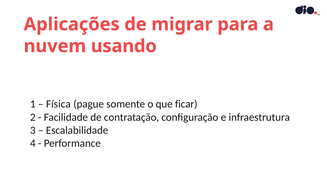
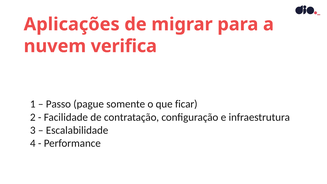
usando: usando -> verifica
Física: Física -> Passo
